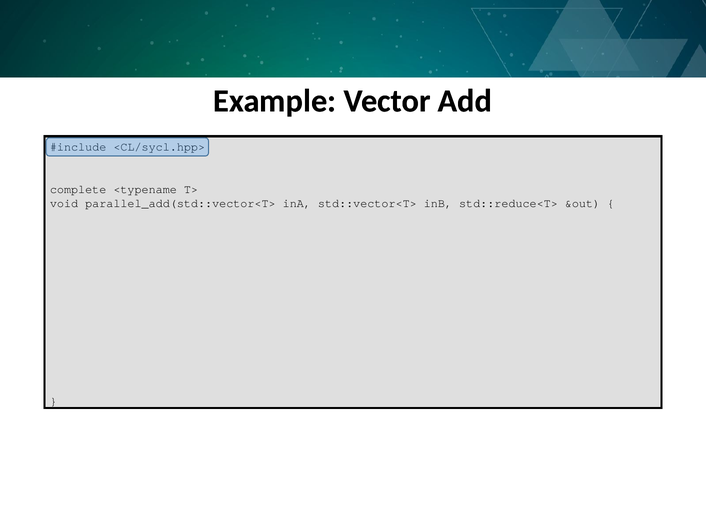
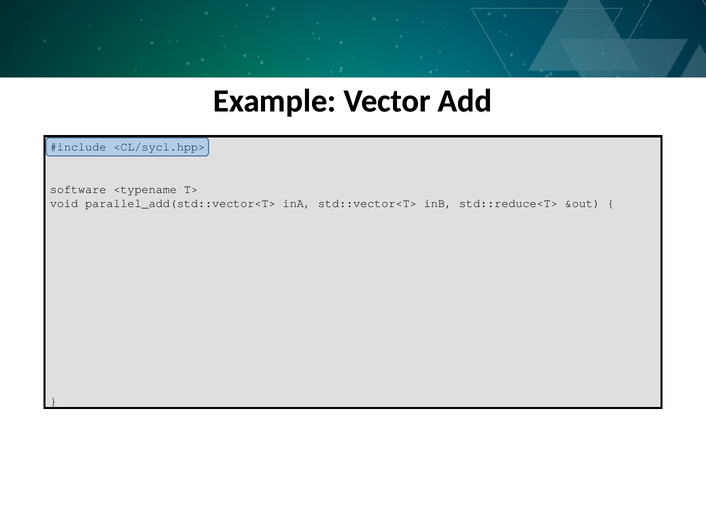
complete: complete -> software
